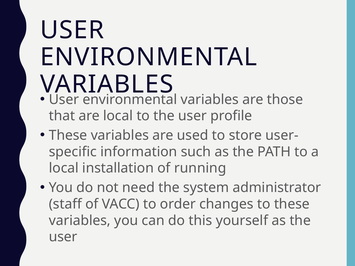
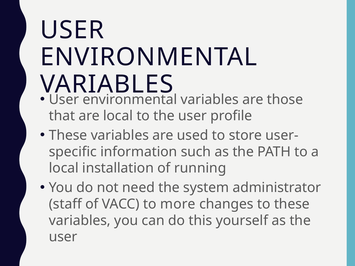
order: order -> more
